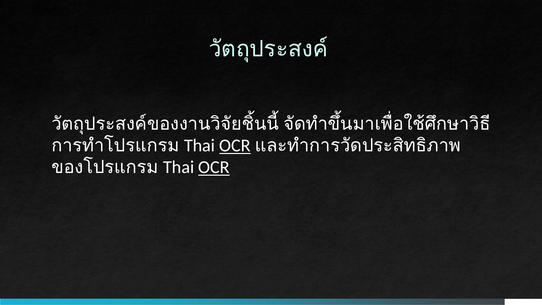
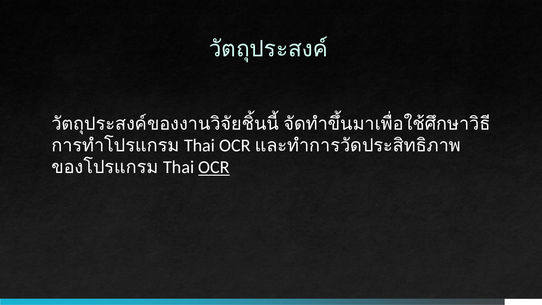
OCR at (235, 146) underline: present -> none
